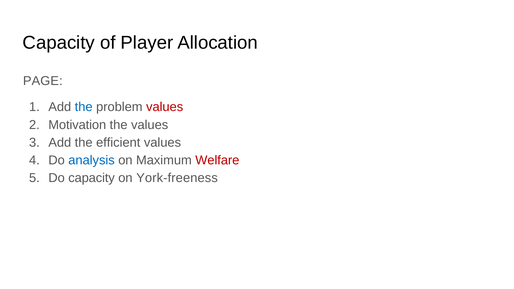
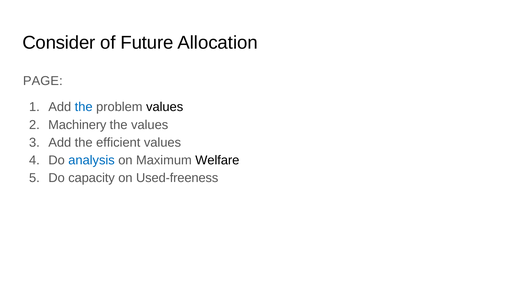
Capacity at (59, 43): Capacity -> Consider
Player: Player -> Future
values at (165, 107) colour: red -> black
Motivation: Motivation -> Machinery
Welfare colour: red -> black
York-freeness: York-freeness -> Used-freeness
